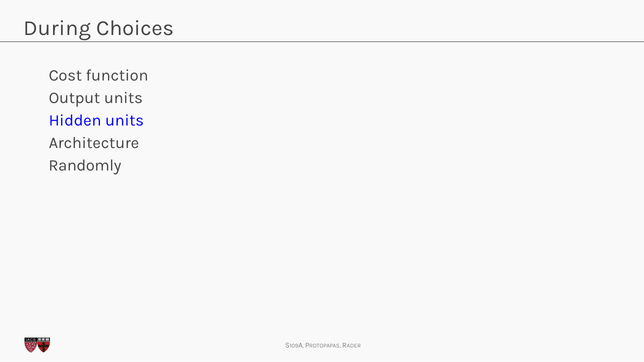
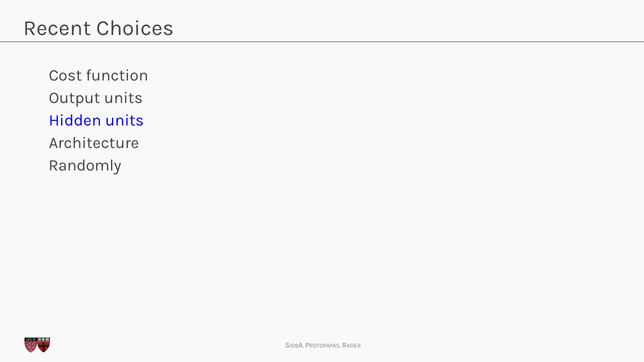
During: During -> Recent
